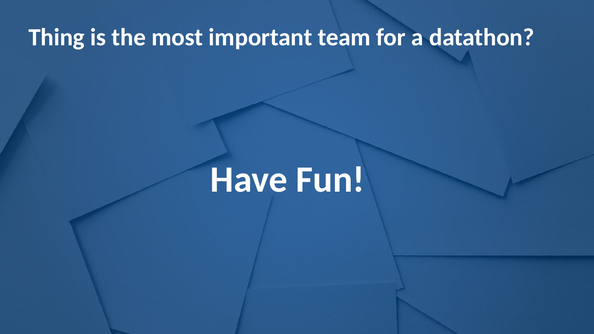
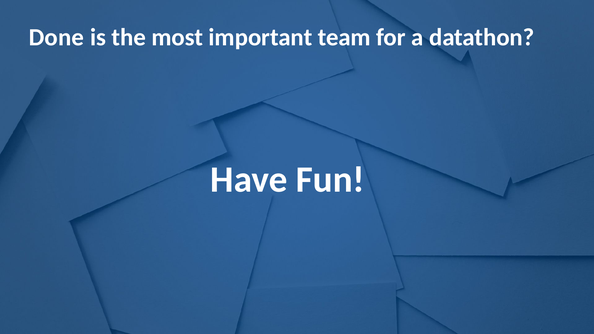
Thing: Thing -> Done
